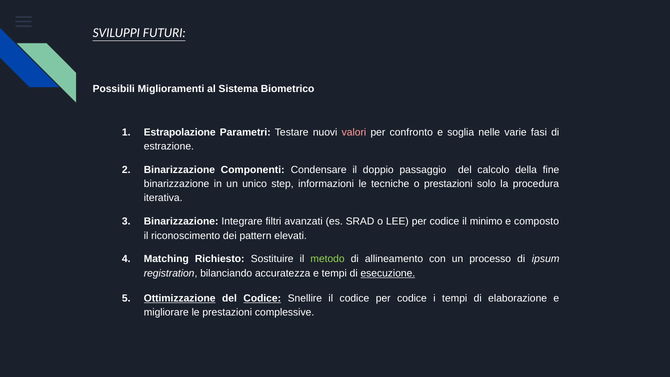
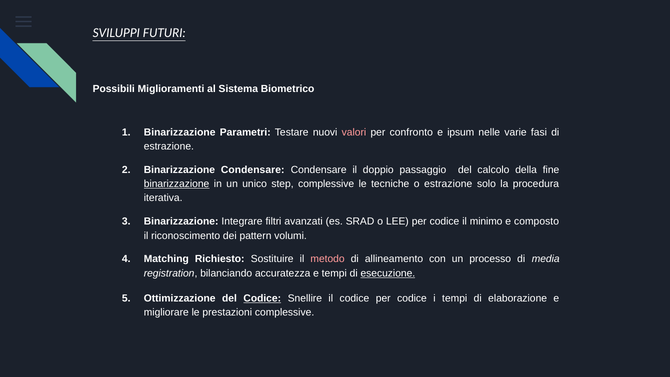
Estrapolazione at (180, 132): Estrapolazione -> Binarizzazione
soglia: soglia -> ipsum
Binarizzazione Componenti: Componenti -> Condensare
binarizzazione at (177, 184) underline: none -> present
step informazioni: informazioni -> complessive
o prestazioni: prestazioni -> estrazione
elevati: elevati -> volumi
metodo colour: light green -> pink
ipsum: ipsum -> media
Ottimizzazione underline: present -> none
